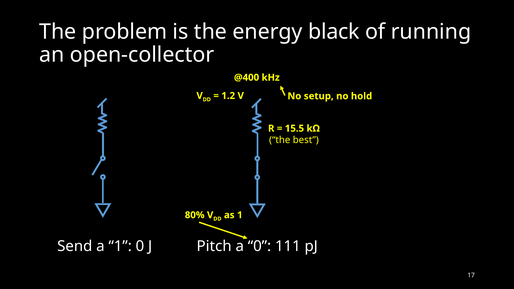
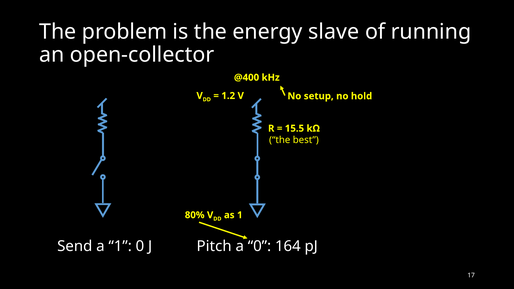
black: black -> slave
111: 111 -> 164
